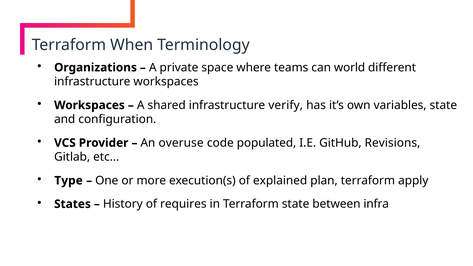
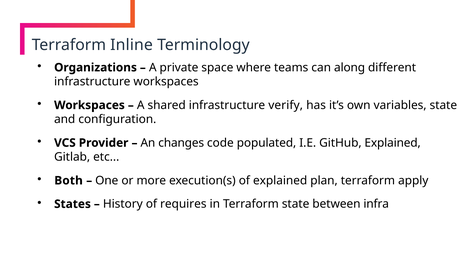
When: When -> Inline
world: world -> along
overuse: overuse -> changes
GitHub Revisions: Revisions -> Explained
Type: Type -> Both
